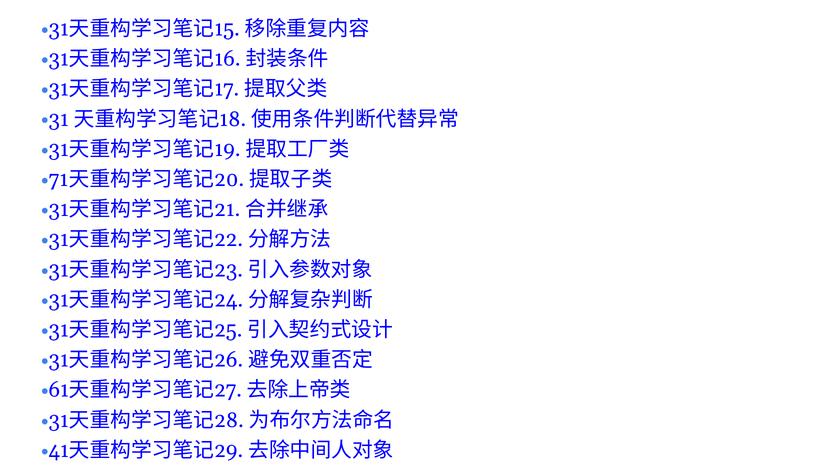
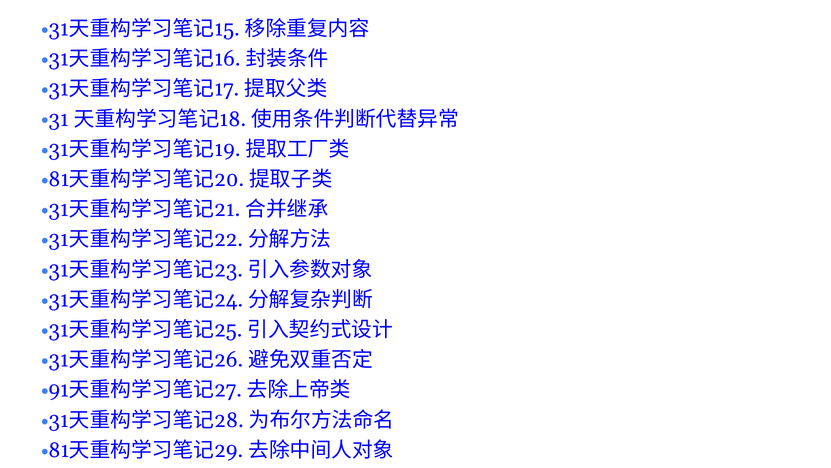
71 at (59, 179): 71 -> 81
61: 61 -> 91
41 at (59, 450): 41 -> 81
